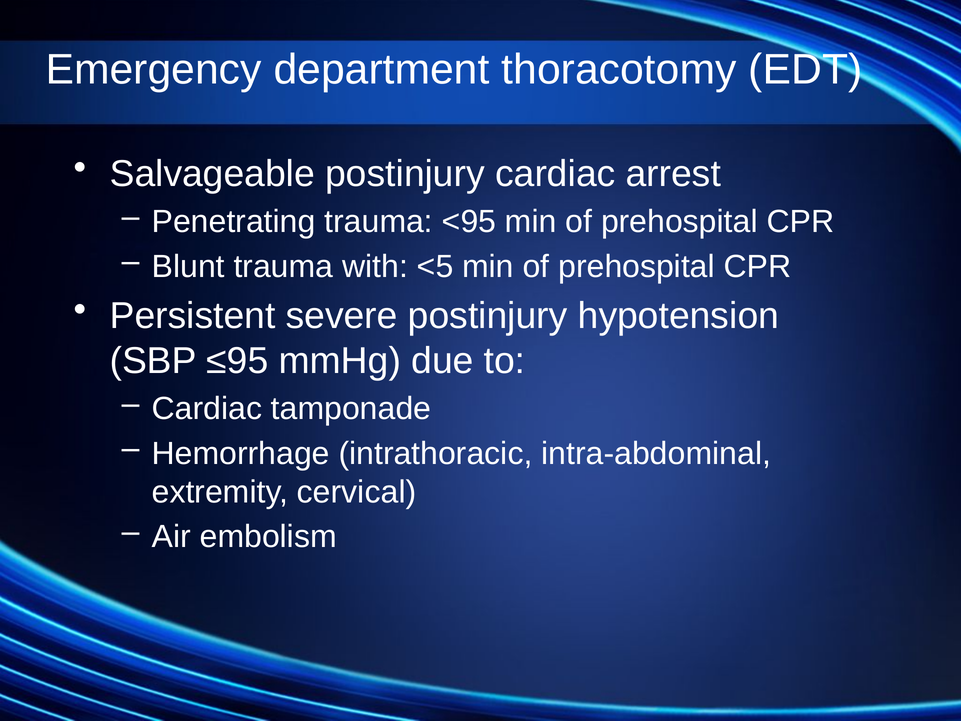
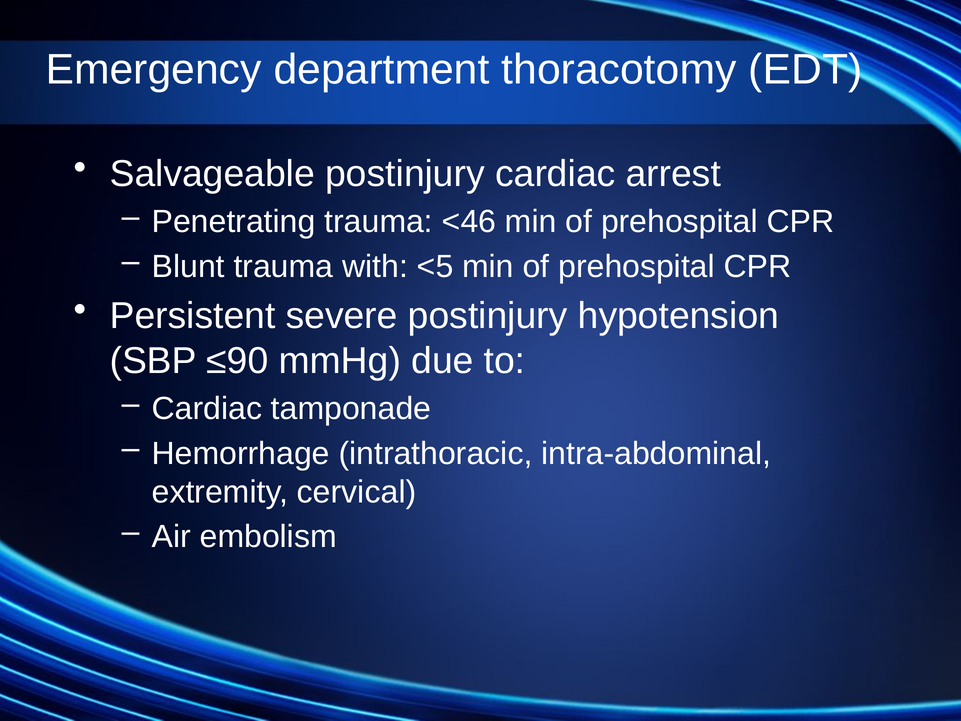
<95: <95 -> <46
≤95: ≤95 -> ≤90
